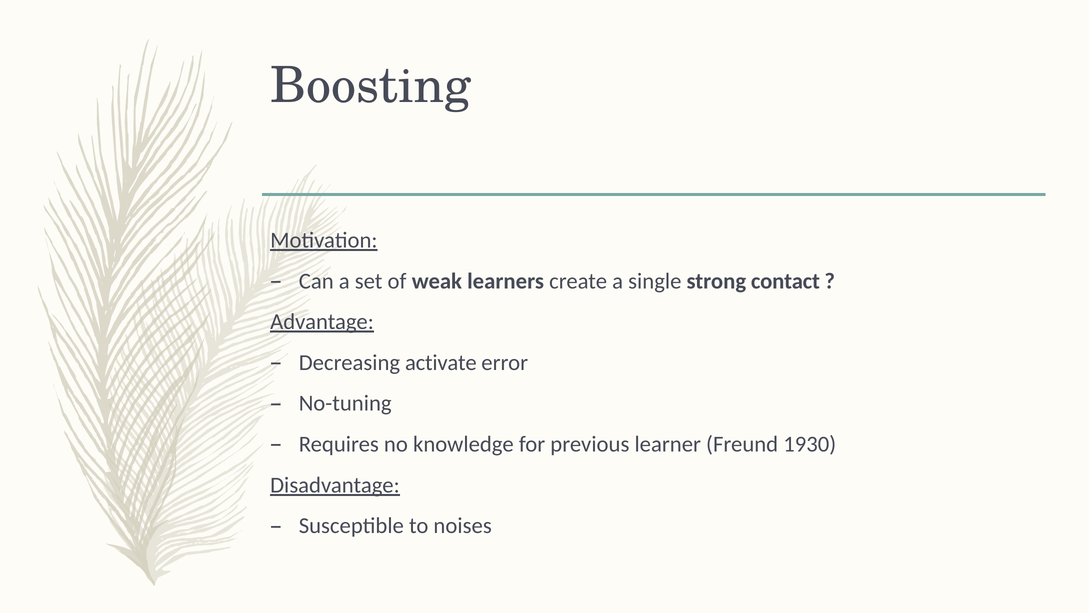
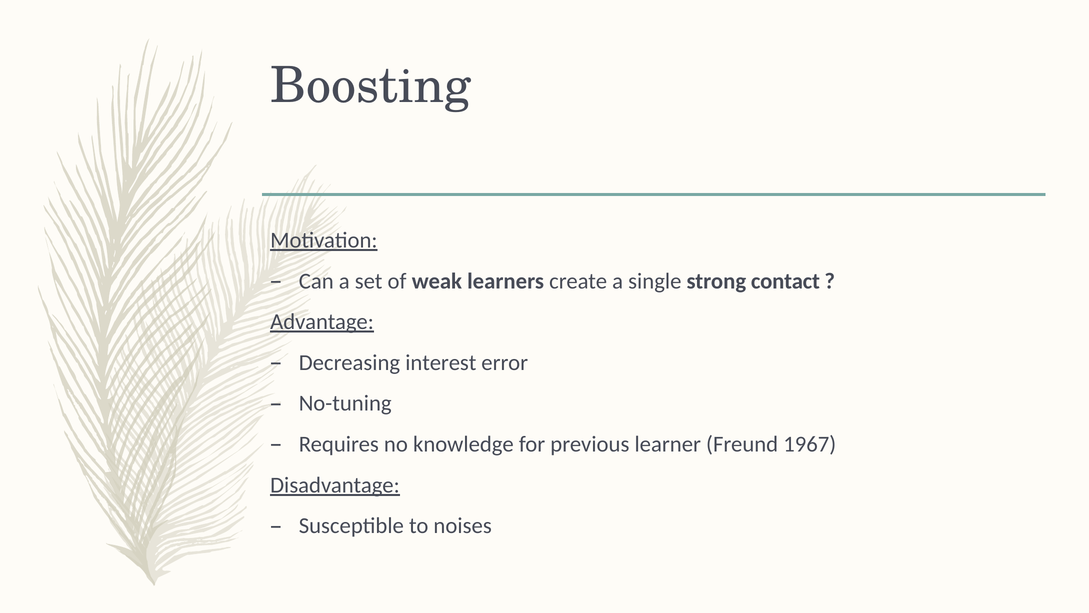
activate: activate -> interest
1930: 1930 -> 1967
